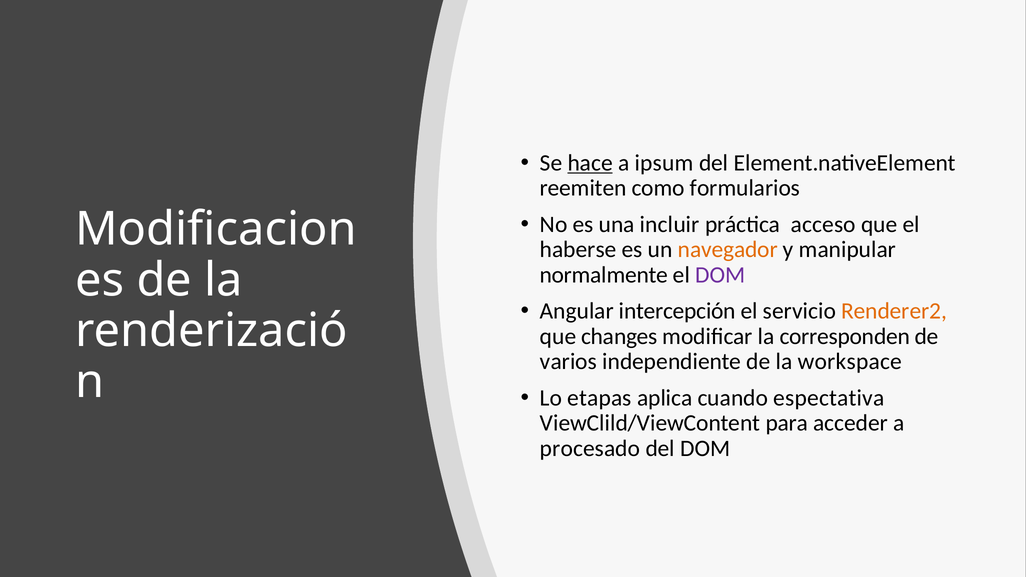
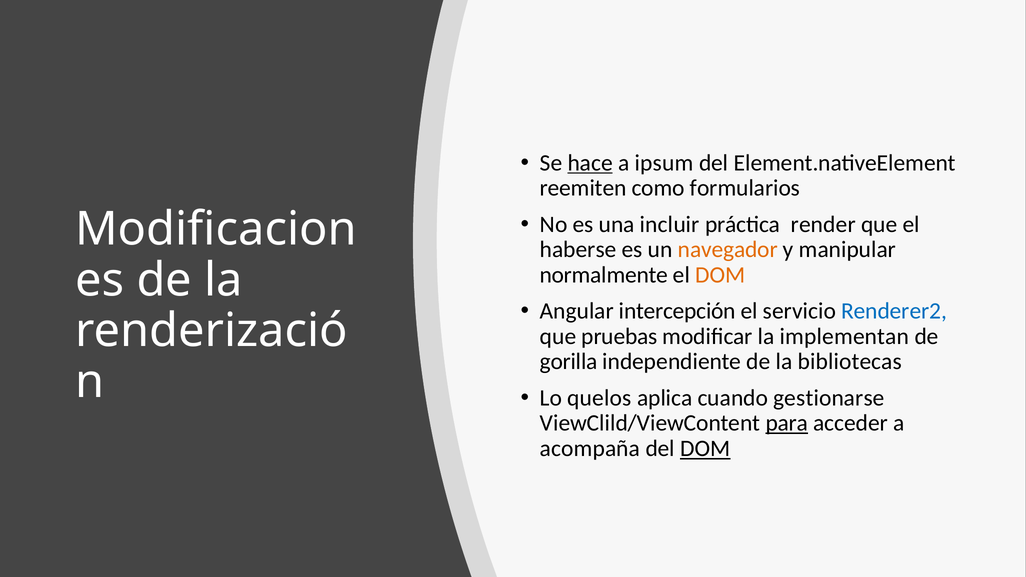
acceso: acceso -> render
DOM at (720, 275) colour: purple -> orange
Renderer2 colour: orange -> blue
changes: changes -> pruebas
corresponden: corresponden -> implementan
varios: varios -> gorilla
workspace: workspace -> bibliotecas
etapas: etapas -> quelos
espectativa: espectativa -> gestionarse
para underline: none -> present
procesado: procesado -> acompaña
DOM at (705, 449) underline: none -> present
